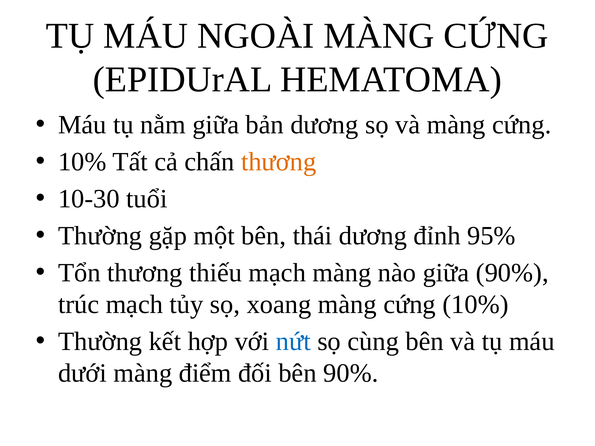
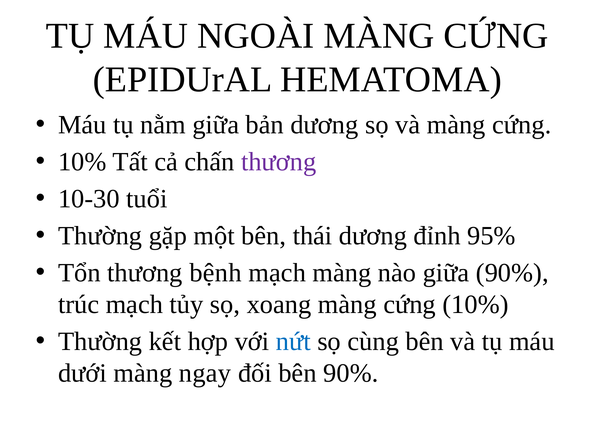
thương at (279, 162) colour: orange -> purple
thiếu: thiếu -> bệnh
điểm: điểm -> ngay
